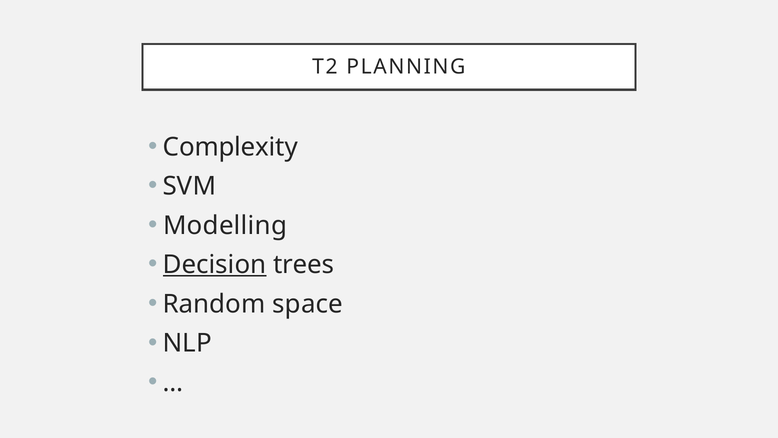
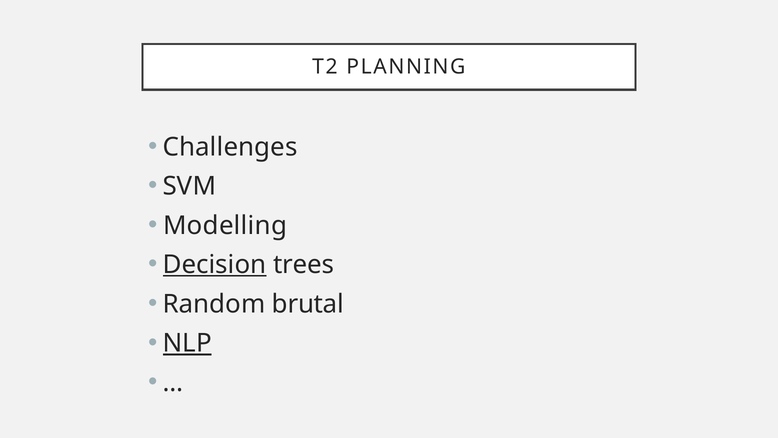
Complexity: Complexity -> Challenges
space: space -> brutal
NLP underline: none -> present
